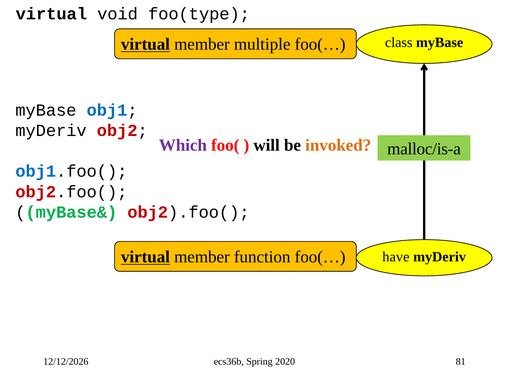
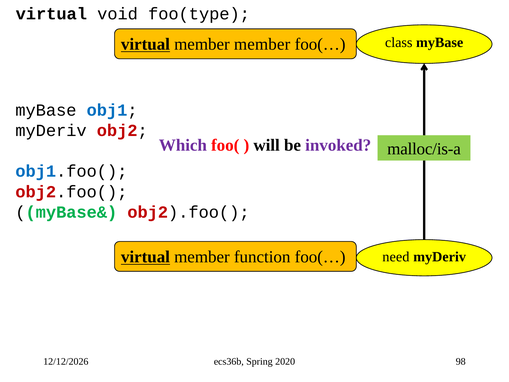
member multiple: multiple -> member
invoked colour: orange -> purple
have: have -> need
81: 81 -> 98
